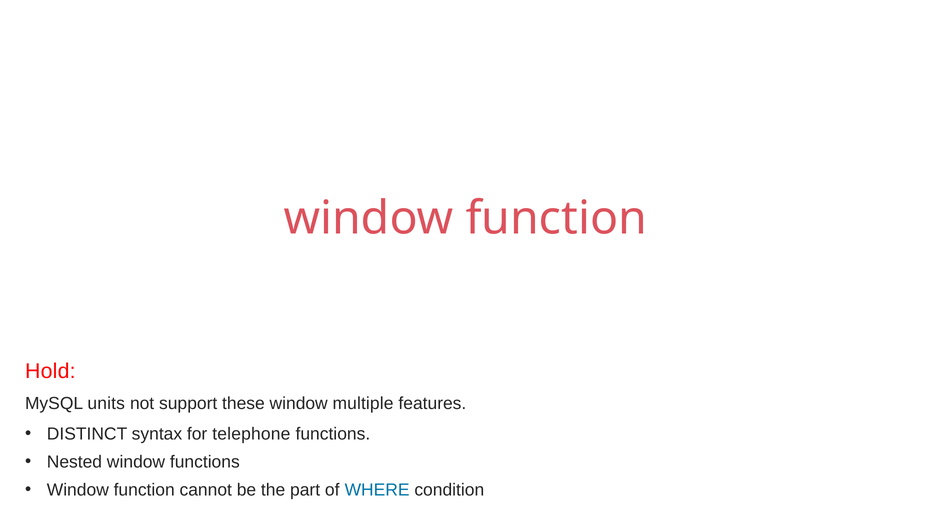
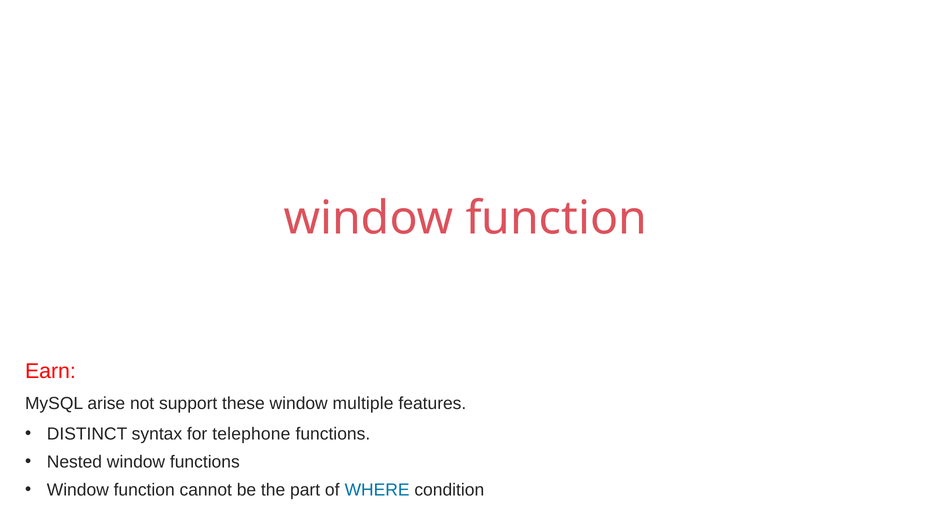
Hold: Hold -> Earn
units: units -> arise
